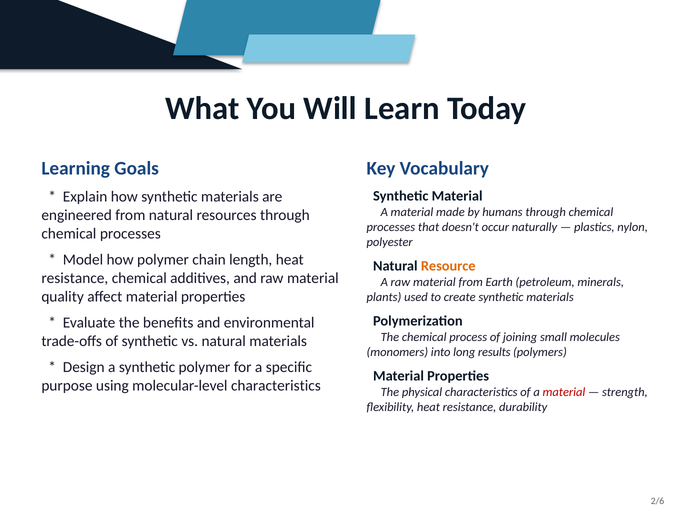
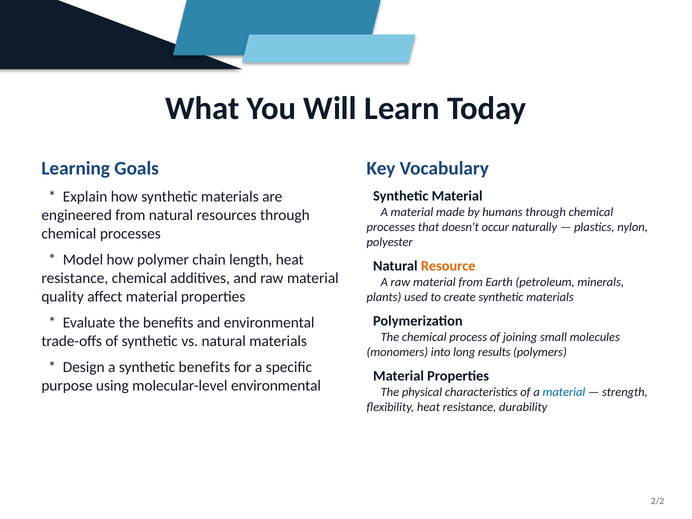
synthetic polymer: polymer -> benefits
molecular-level characteristics: characteristics -> environmental
material at (564, 392) colour: red -> blue
2/6: 2/6 -> 2/2
